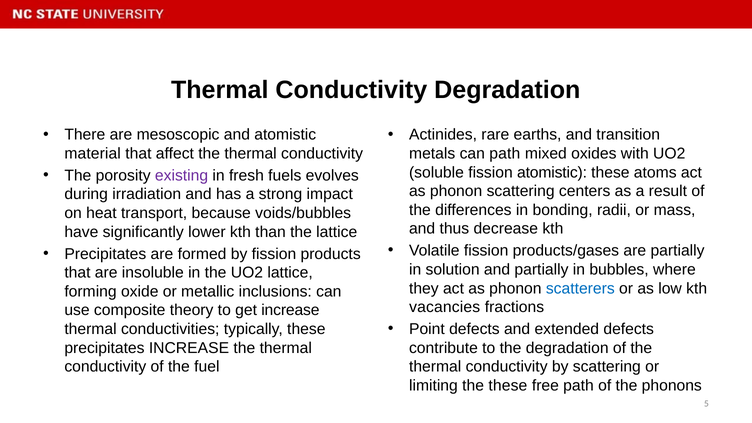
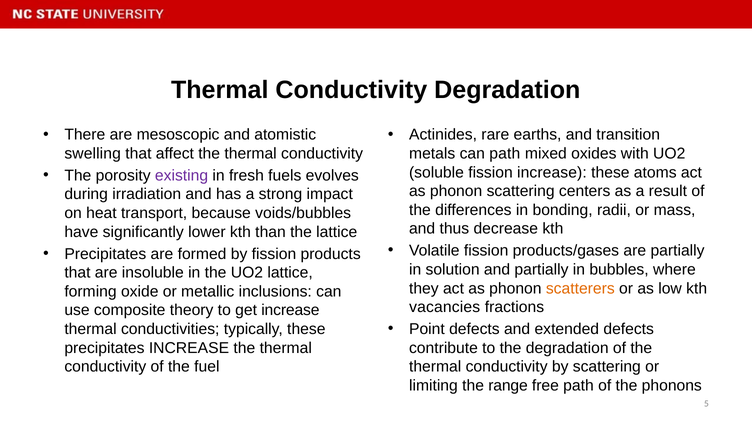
material: material -> swelling
fission atomistic: atomistic -> increase
scatterers colour: blue -> orange
the these: these -> range
